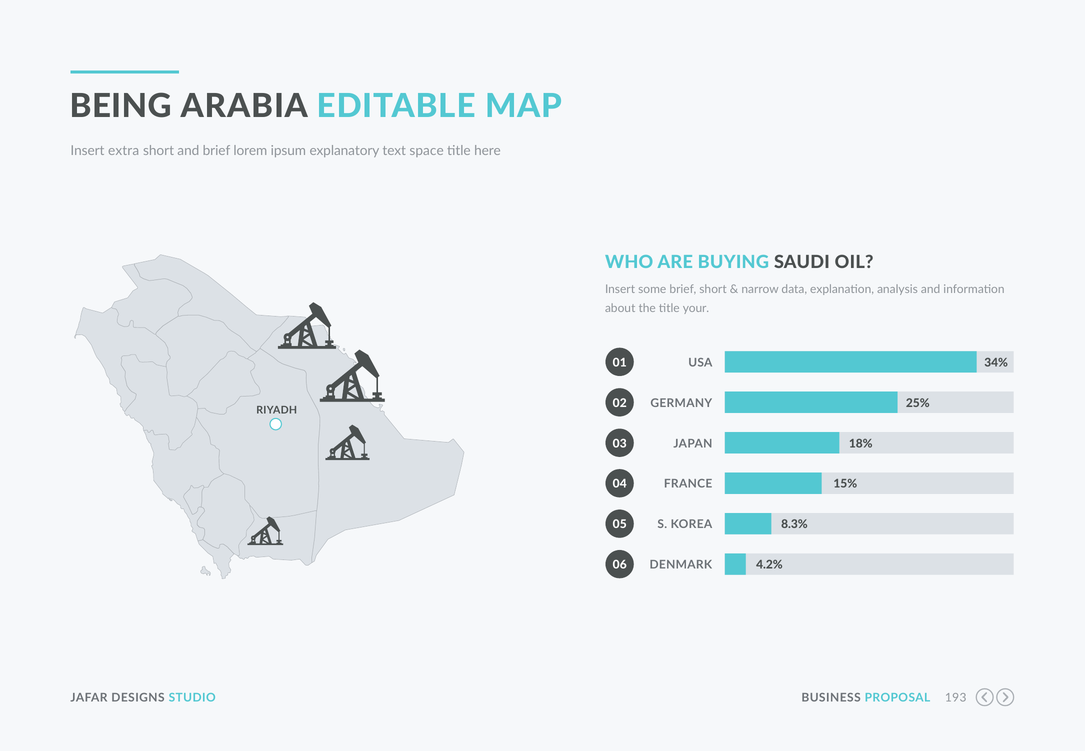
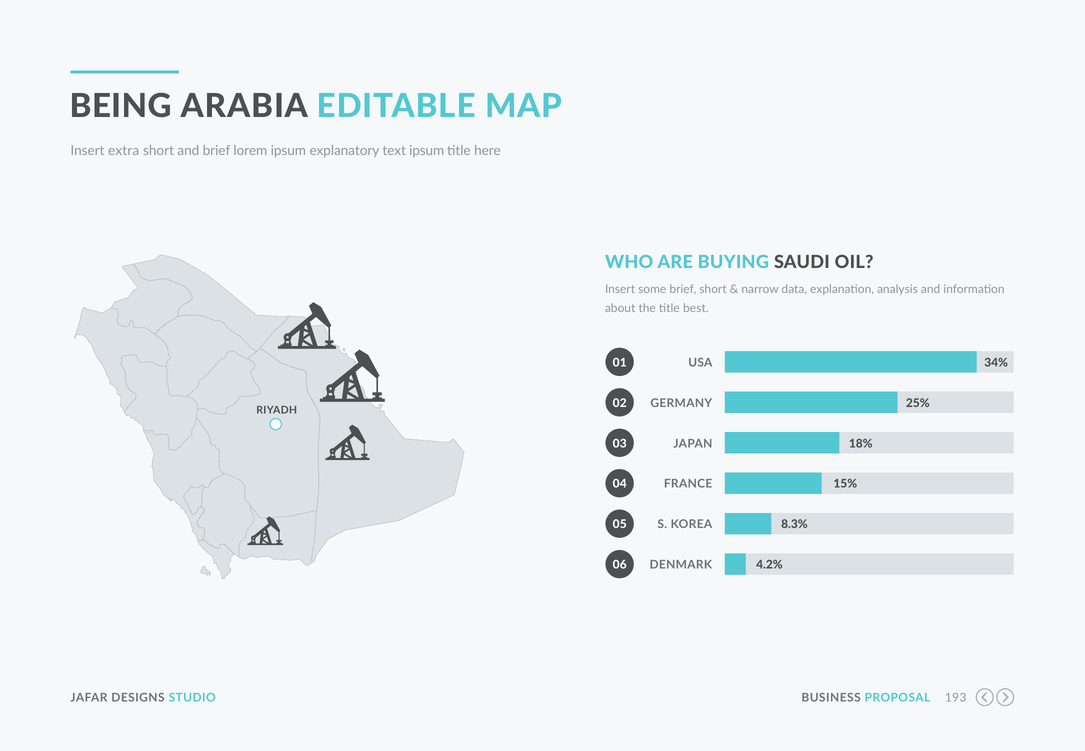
text space: space -> ipsum
your: your -> best
